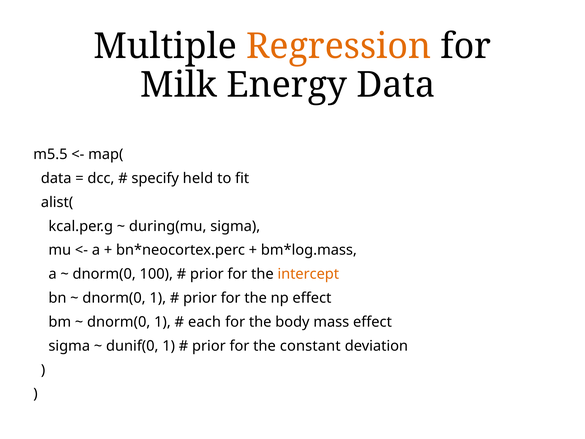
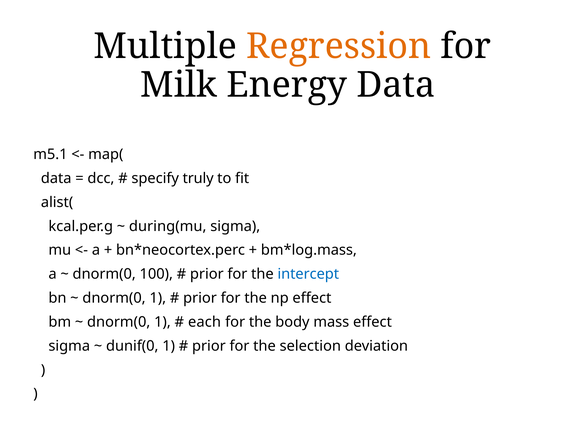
m5.5: m5.5 -> m5.1
held: held -> truly
intercept colour: orange -> blue
constant: constant -> selection
